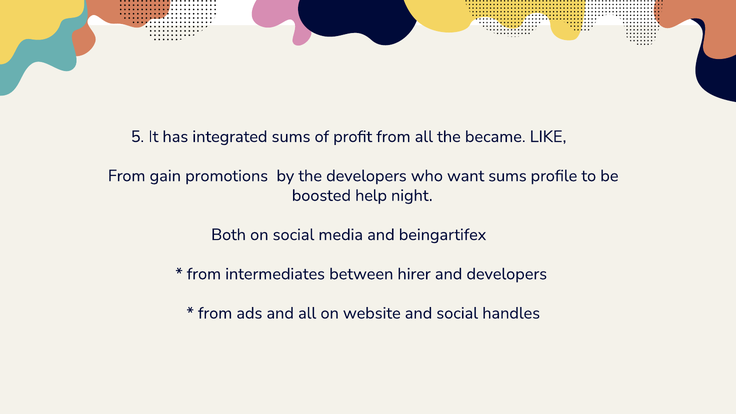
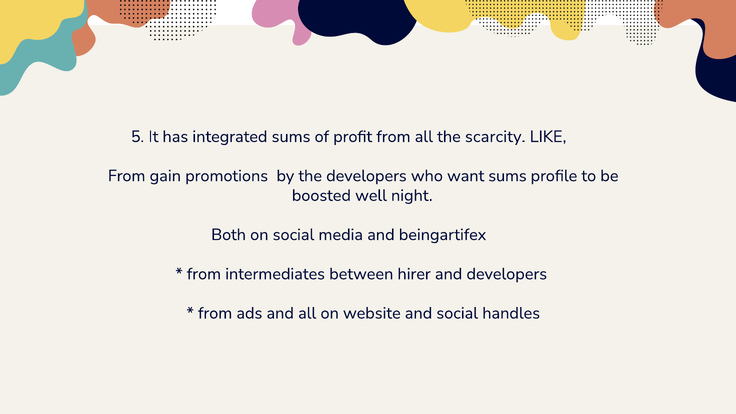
became: became -> scarcity
help: help -> well
